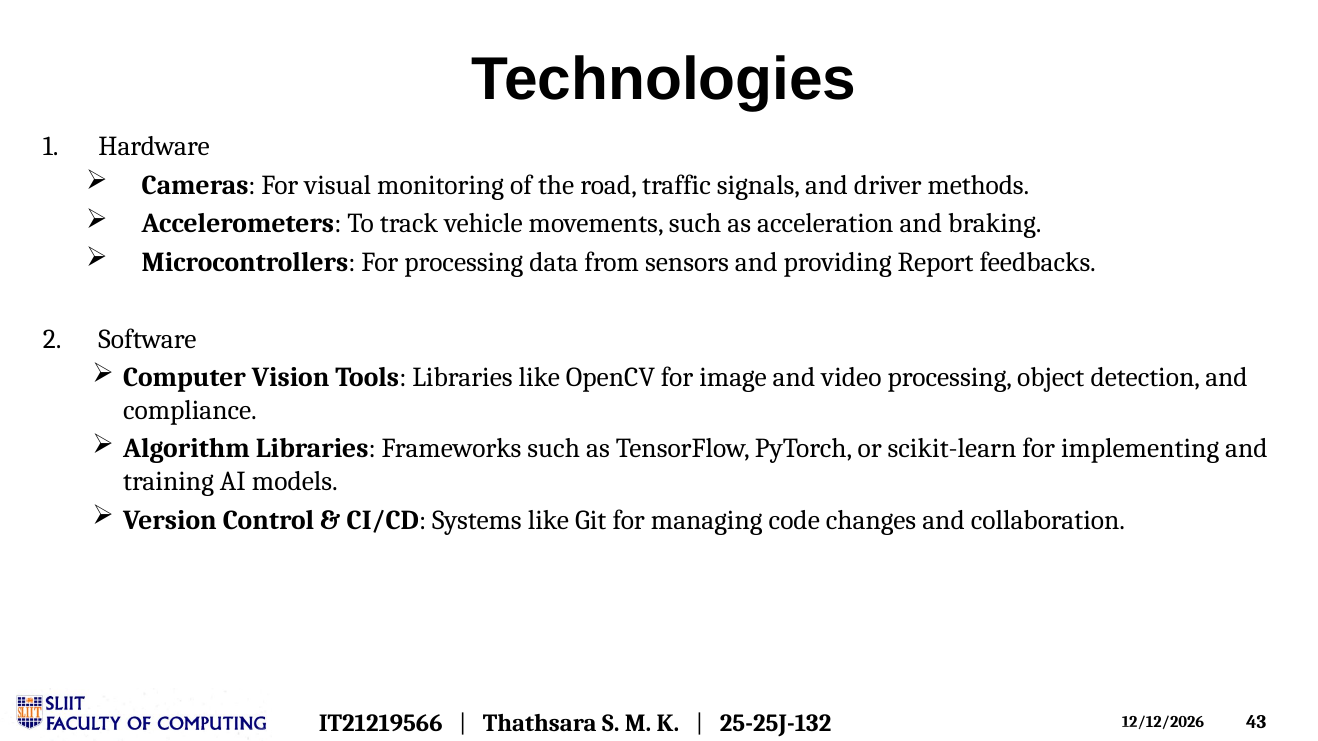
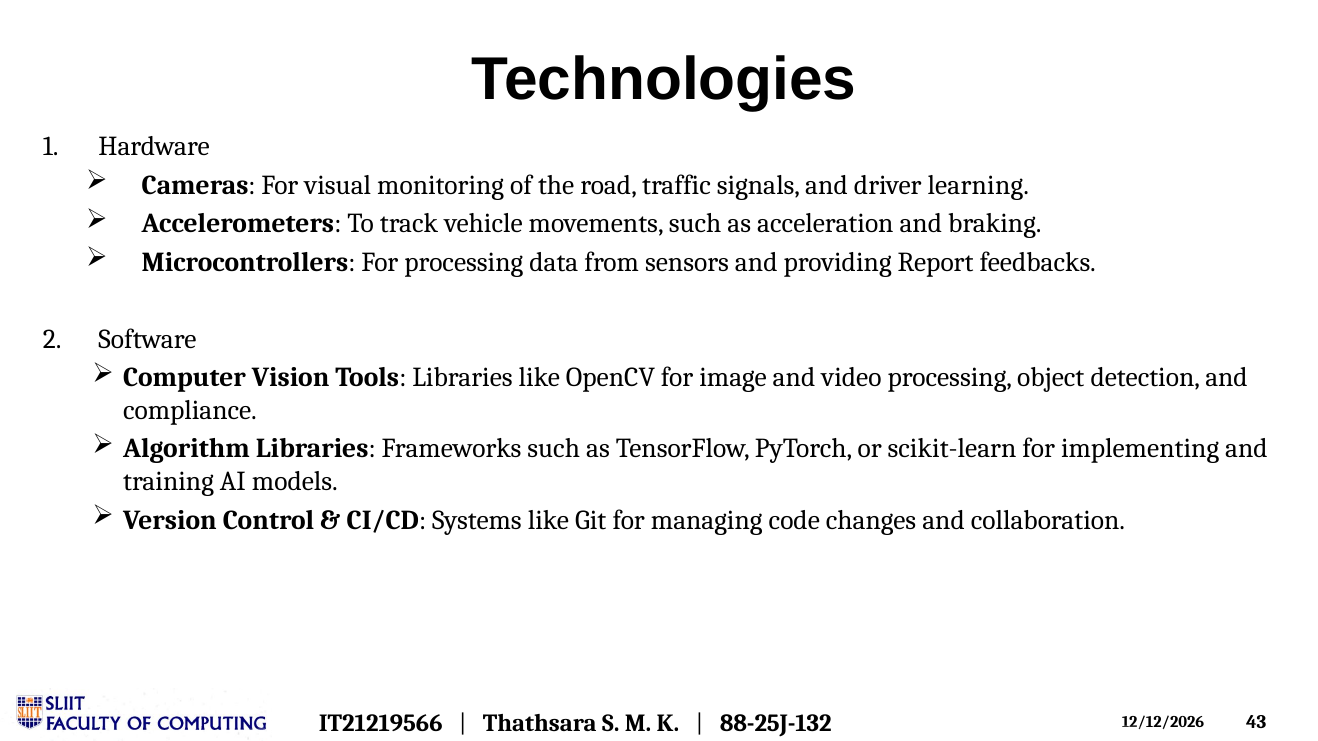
methods: methods -> learning
25-25J-132: 25-25J-132 -> 88-25J-132
